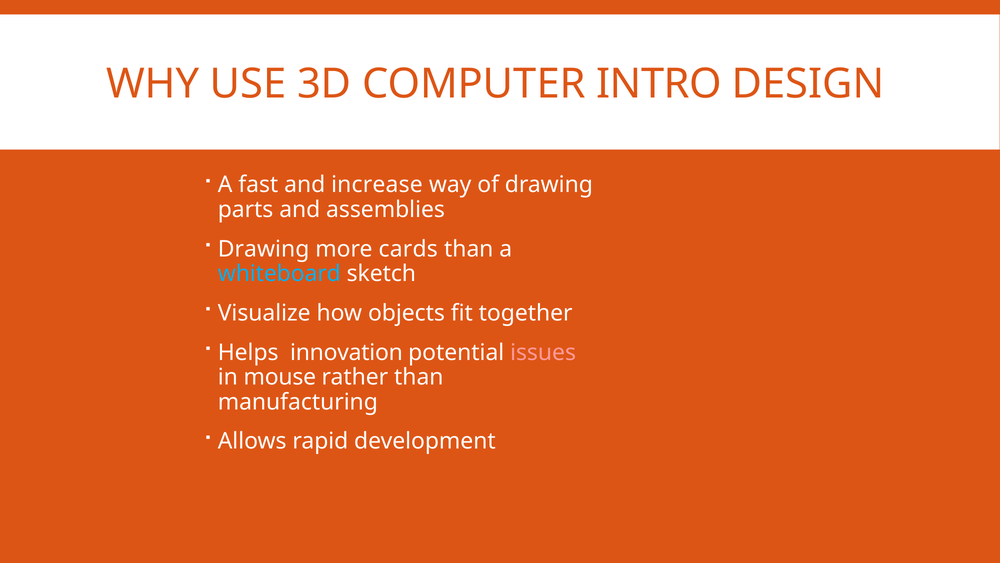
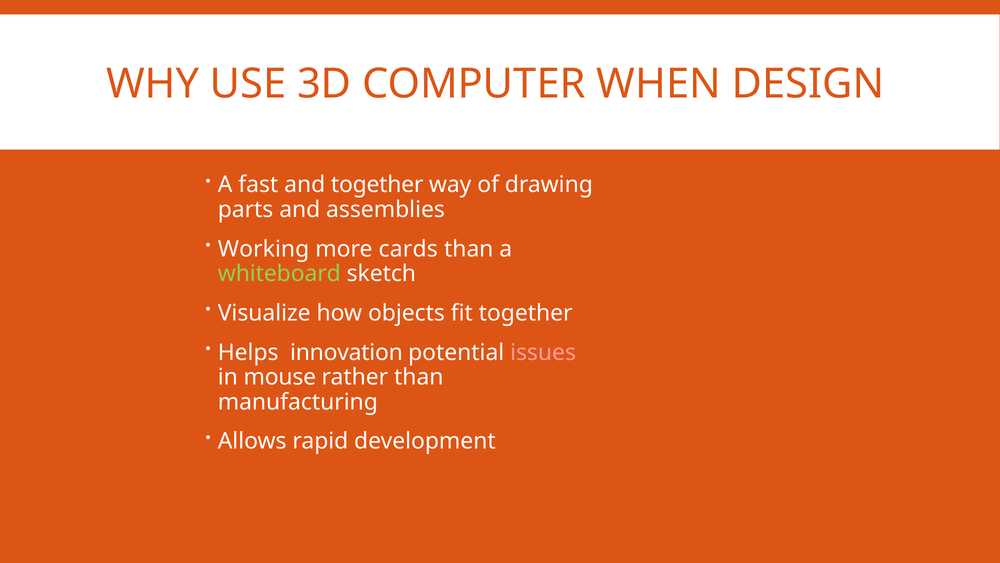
INTRO: INTRO -> WHEN
and increase: increase -> together
Drawing at (264, 249): Drawing -> Working
whiteboard colour: light blue -> light green
